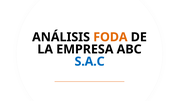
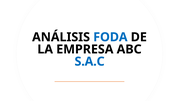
FODA colour: orange -> blue
